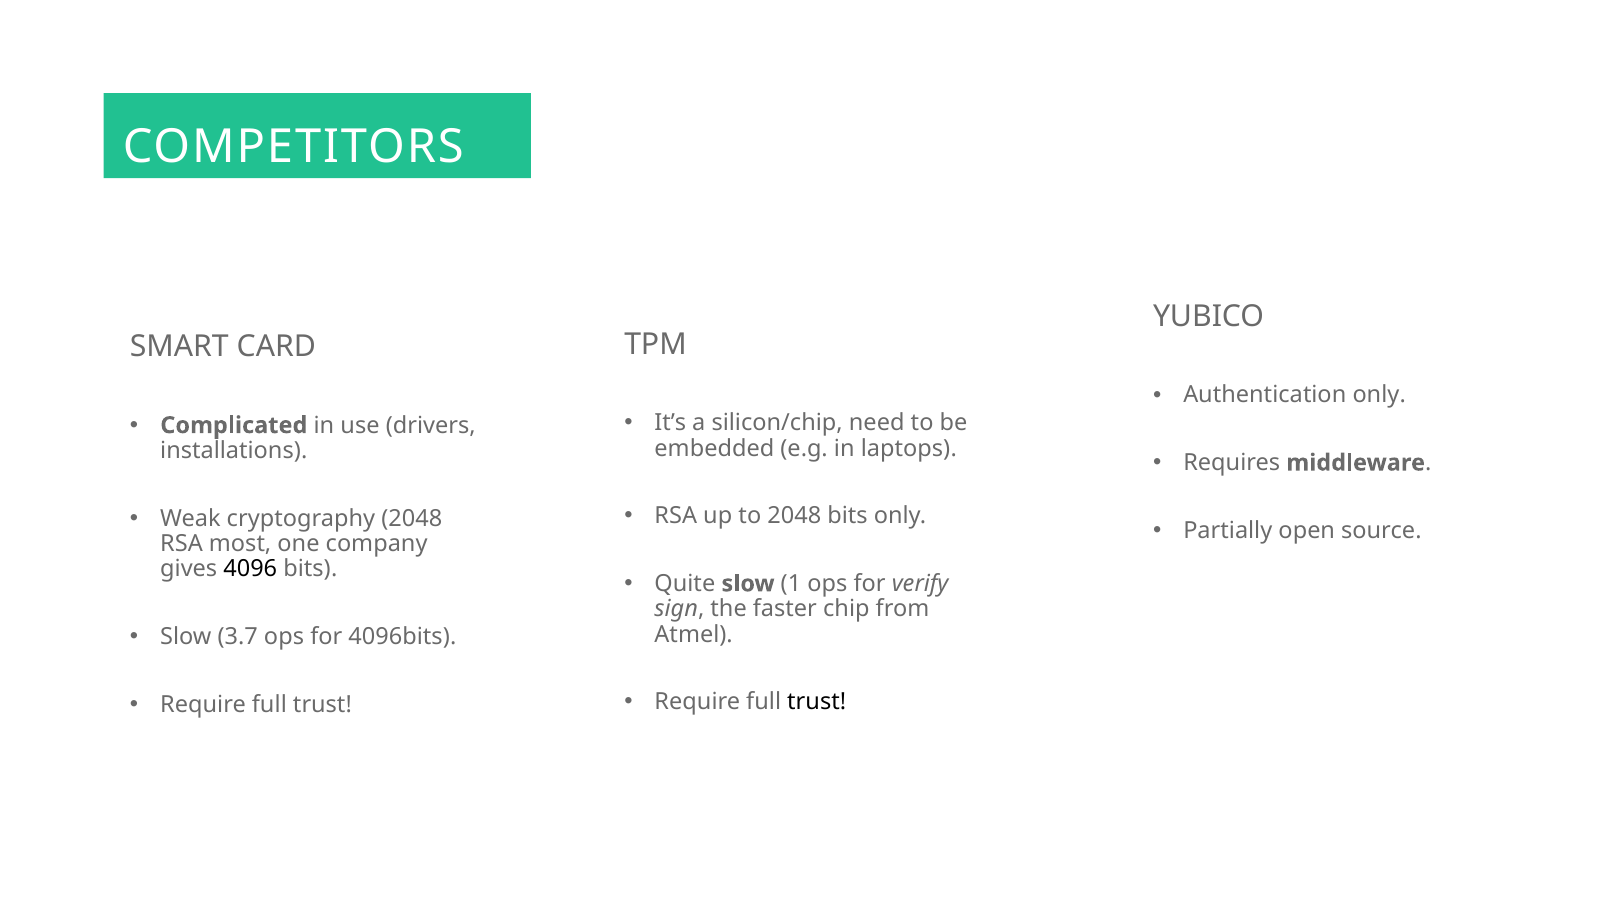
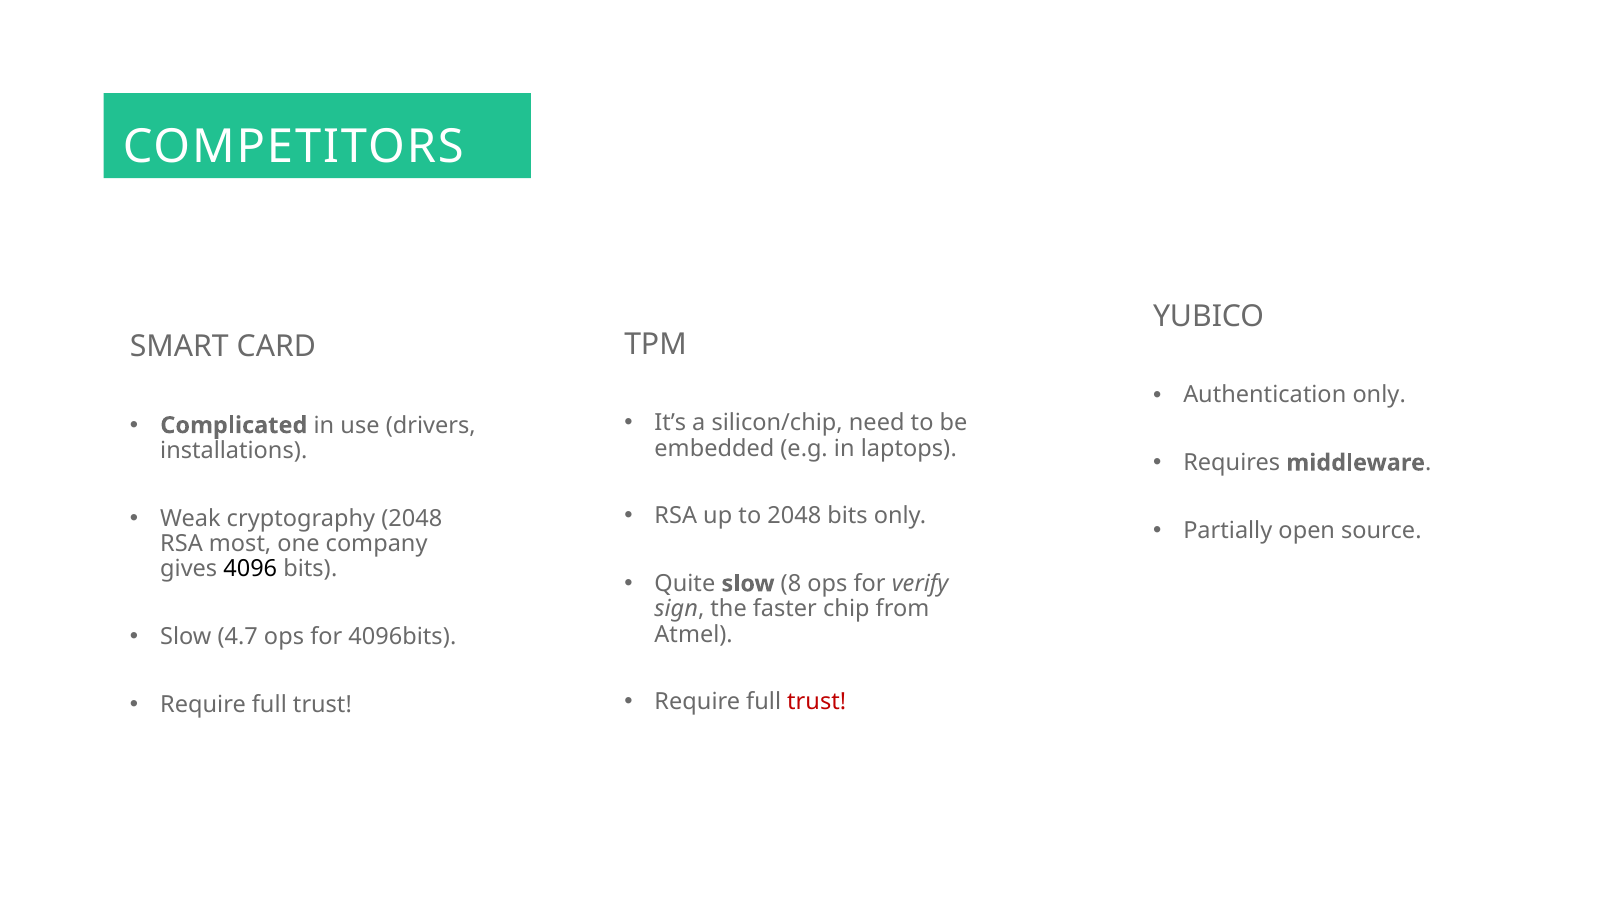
1: 1 -> 8
3.7: 3.7 -> 4.7
trust at (817, 702) colour: black -> red
